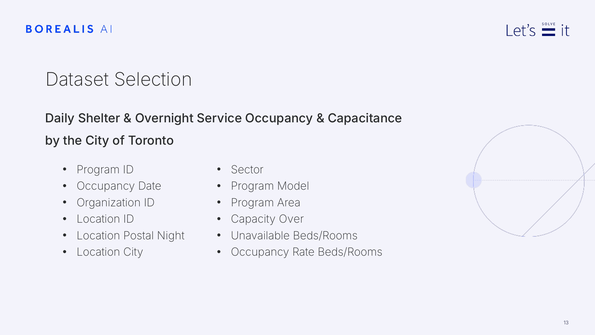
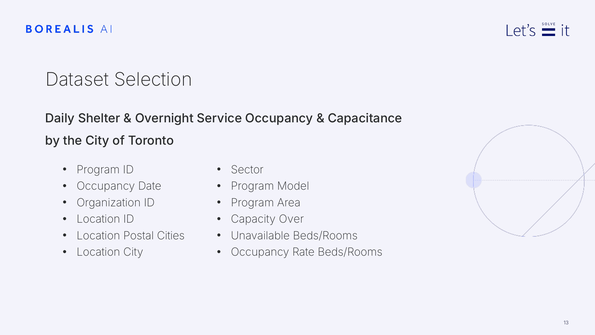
Night: Night -> Cities
